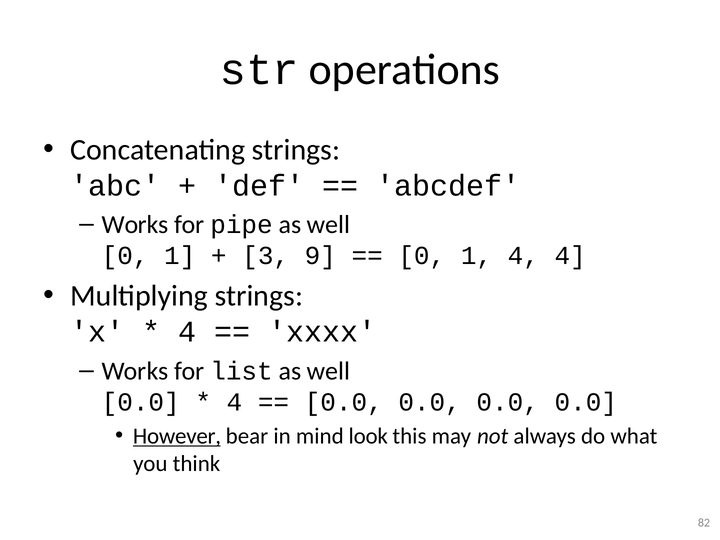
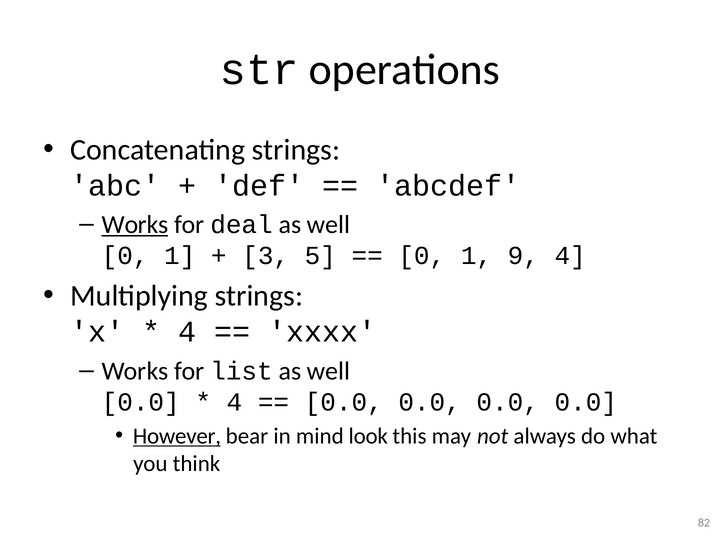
Works at (135, 225) underline: none -> present
pipe: pipe -> deal
9: 9 -> 5
1 4: 4 -> 9
